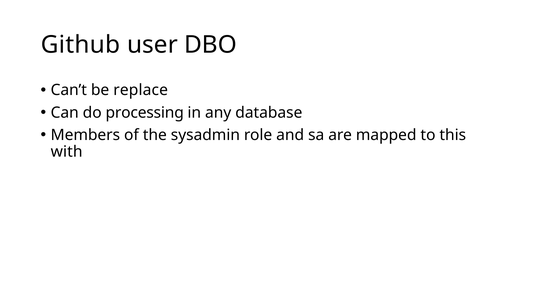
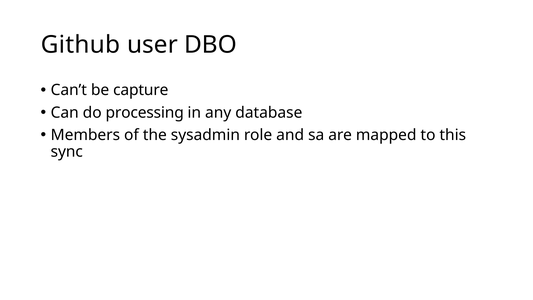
replace: replace -> capture
with: with -> sync
